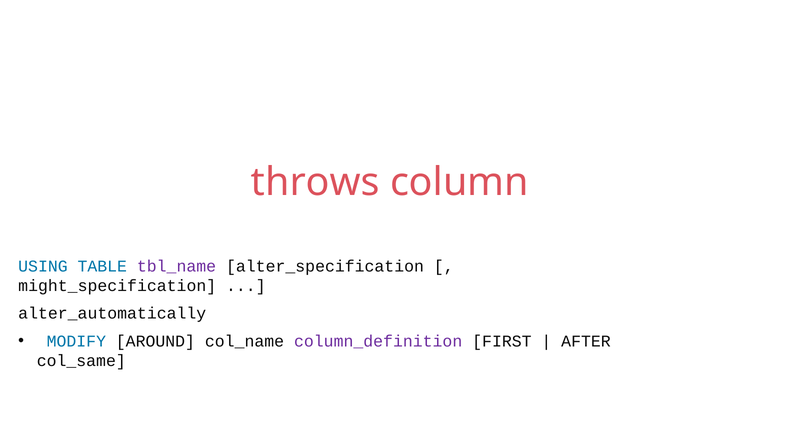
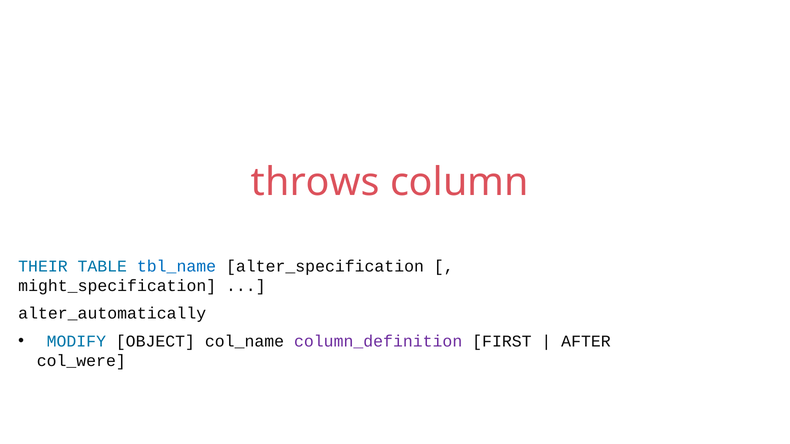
USING: USING -> THEIR
tbl_name colour: purple -> blue
AROUND: AROUND -> OBJECT
col_same: col_same -> col_were
